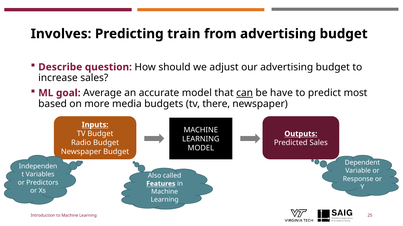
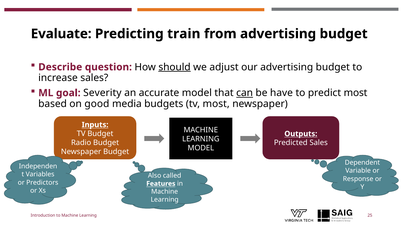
Involves: Involves -> Evaluate
should underline: none -> present
Average: Average -> Severity
more: more -> good
tv there: there -> most
